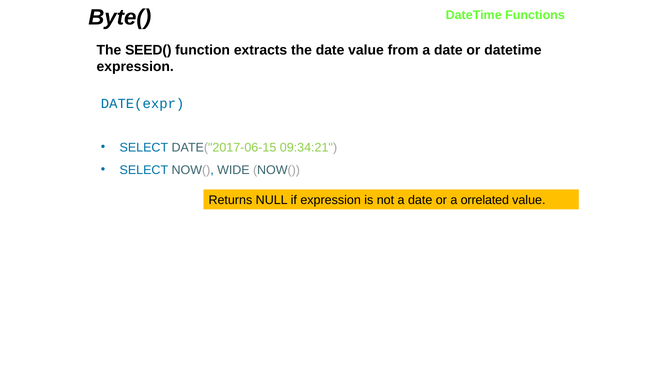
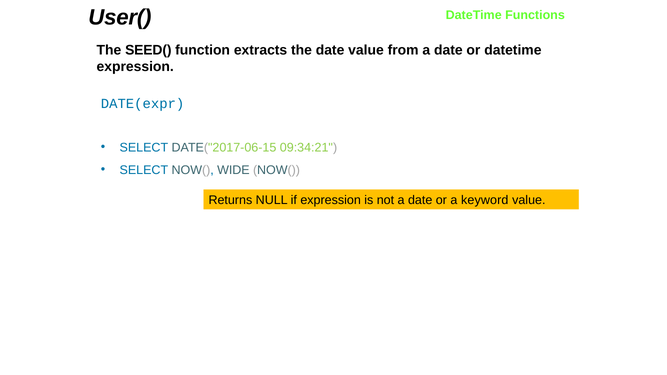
Byte(: Byte( -> User(
orrelated: orrelated -> keyword
